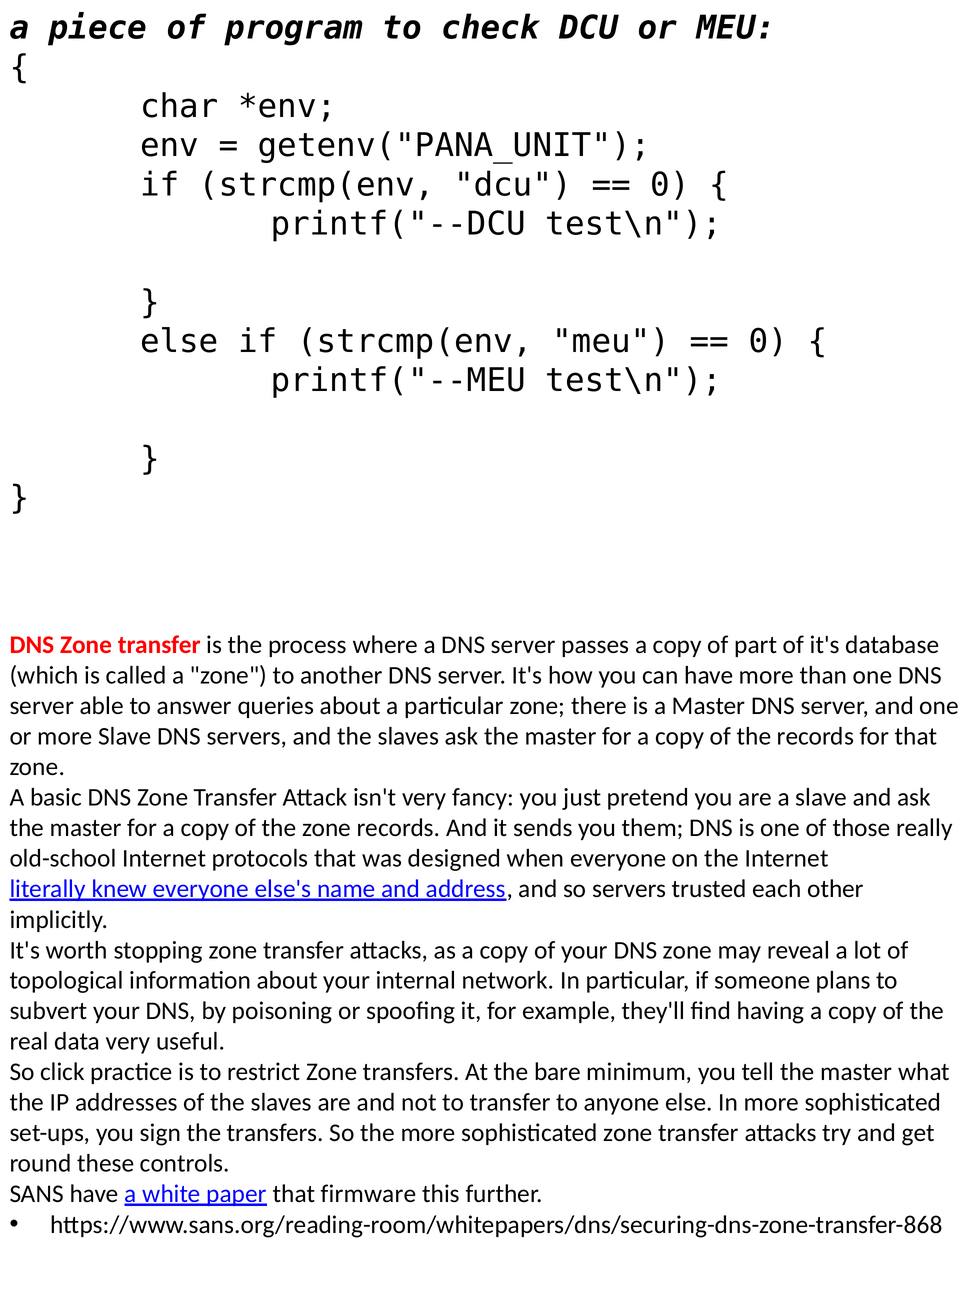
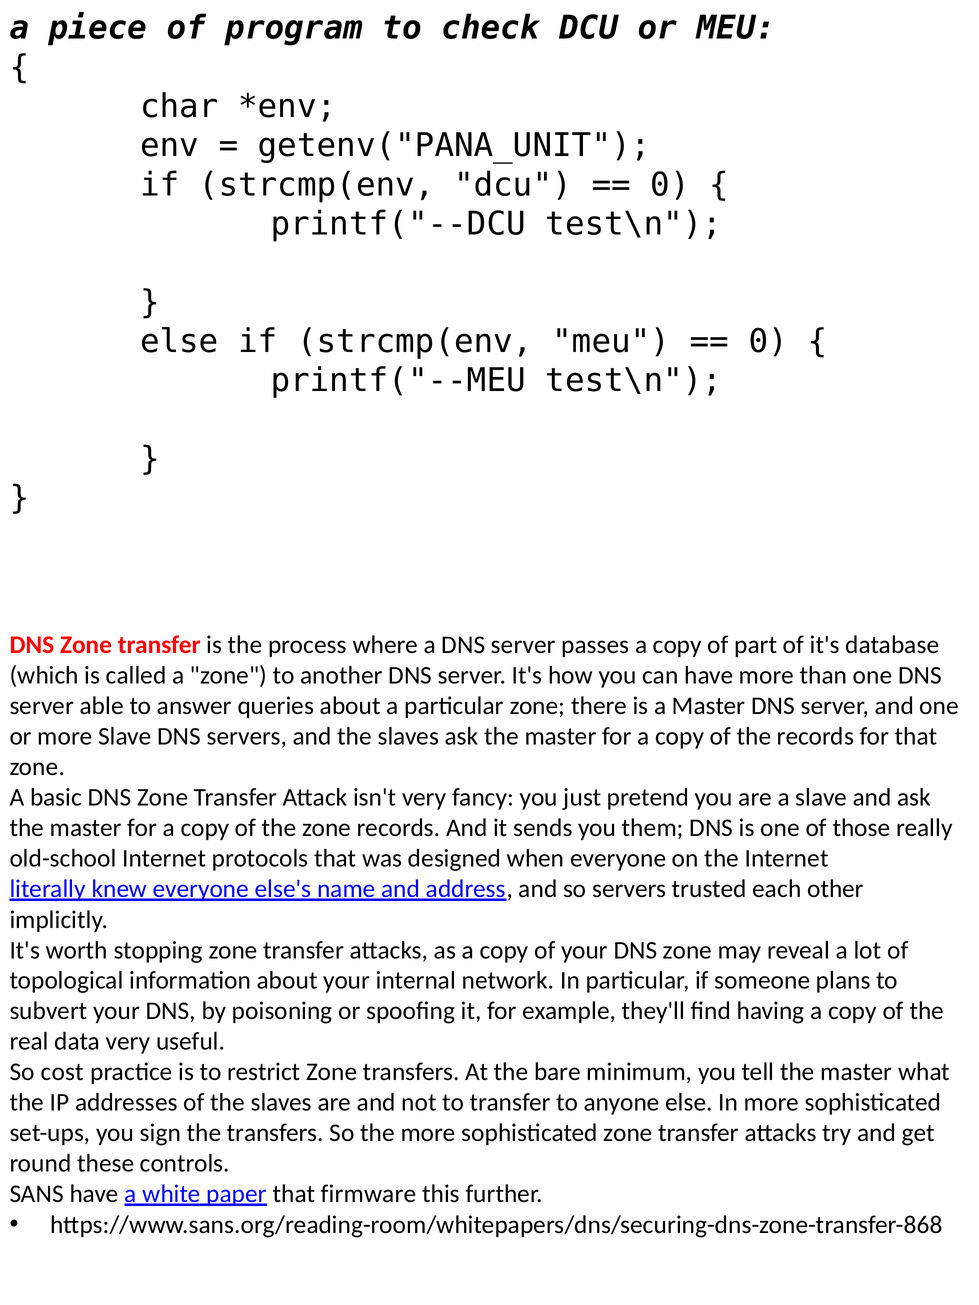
click: click -> cost
